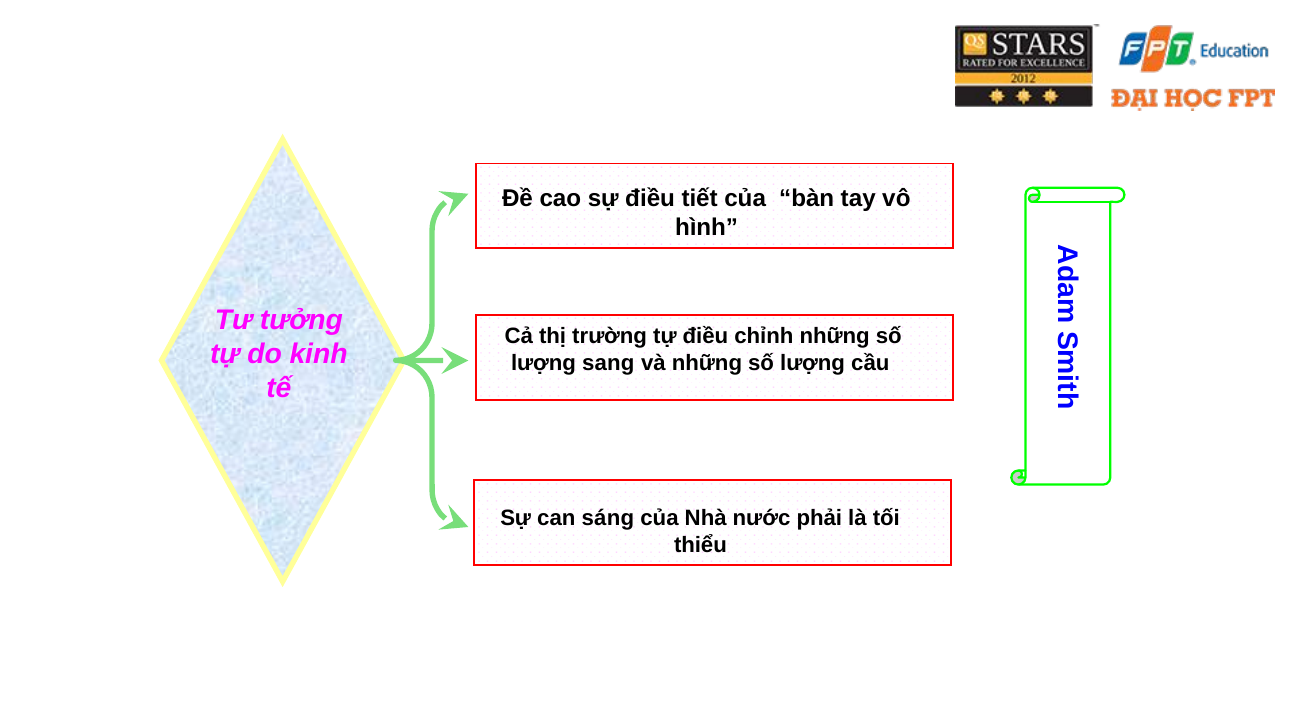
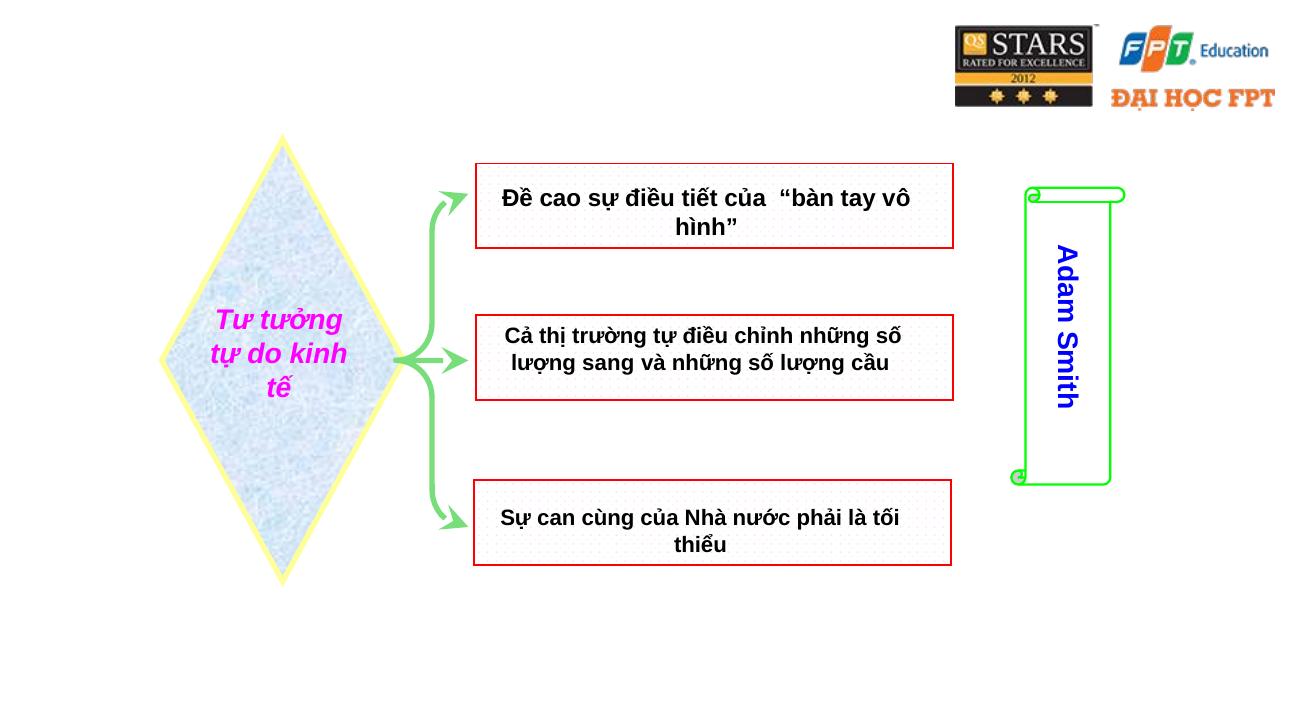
sáng: sáng -> cùng
